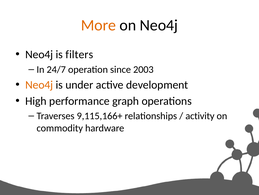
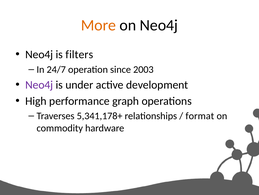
Neo4j at (39, 85) colour: orange -> purple
9,115,166+: 9,115,166+ -> 5,341,178+
activity: activity -> format
